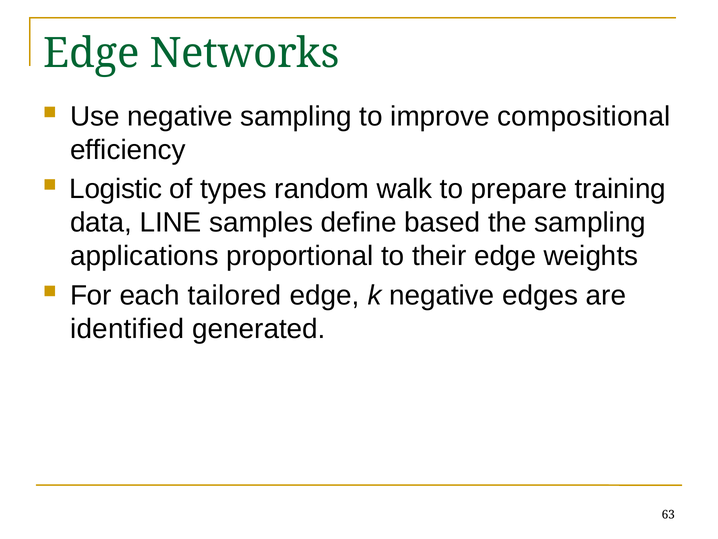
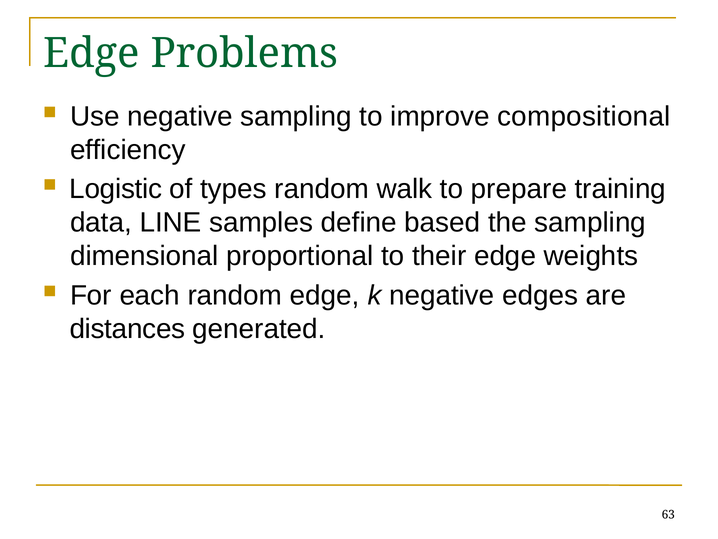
Networks: Networks -> Problems
applications: applications -> dimensional
each tailored: tailored -> random
identified: identified -> distances
